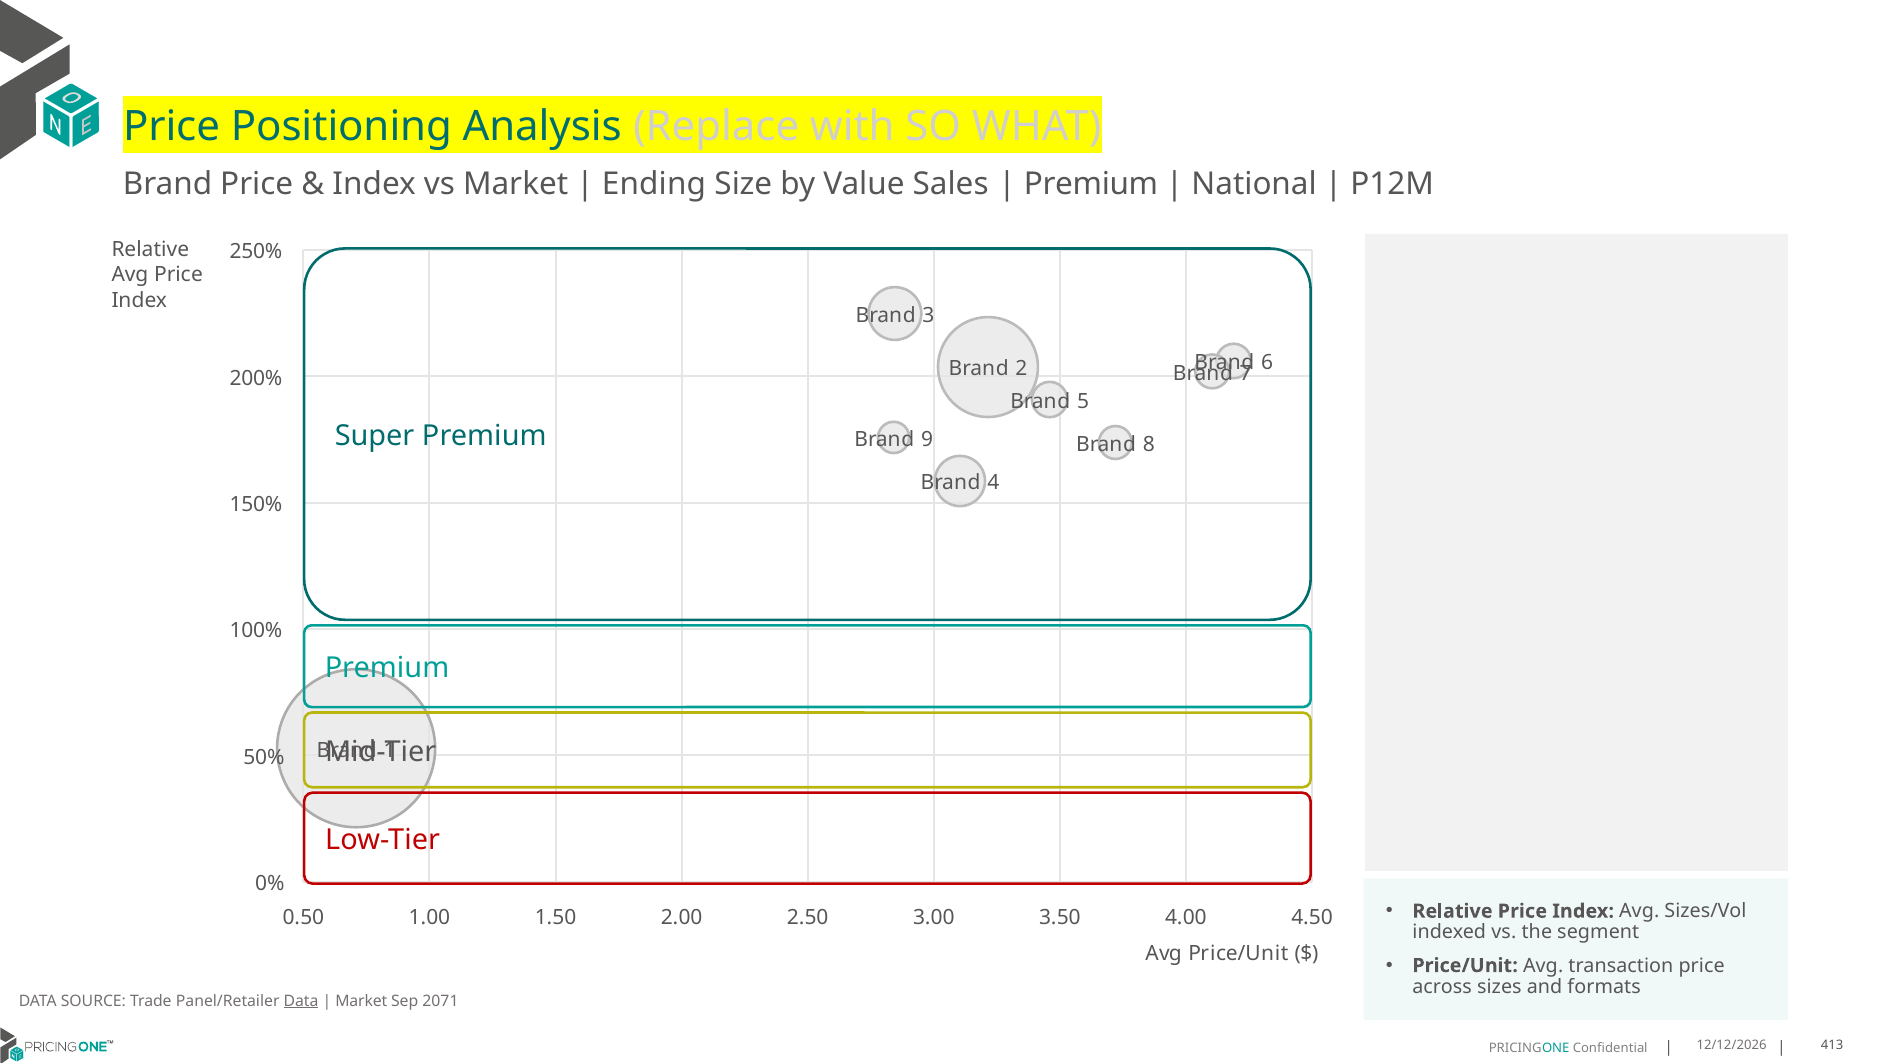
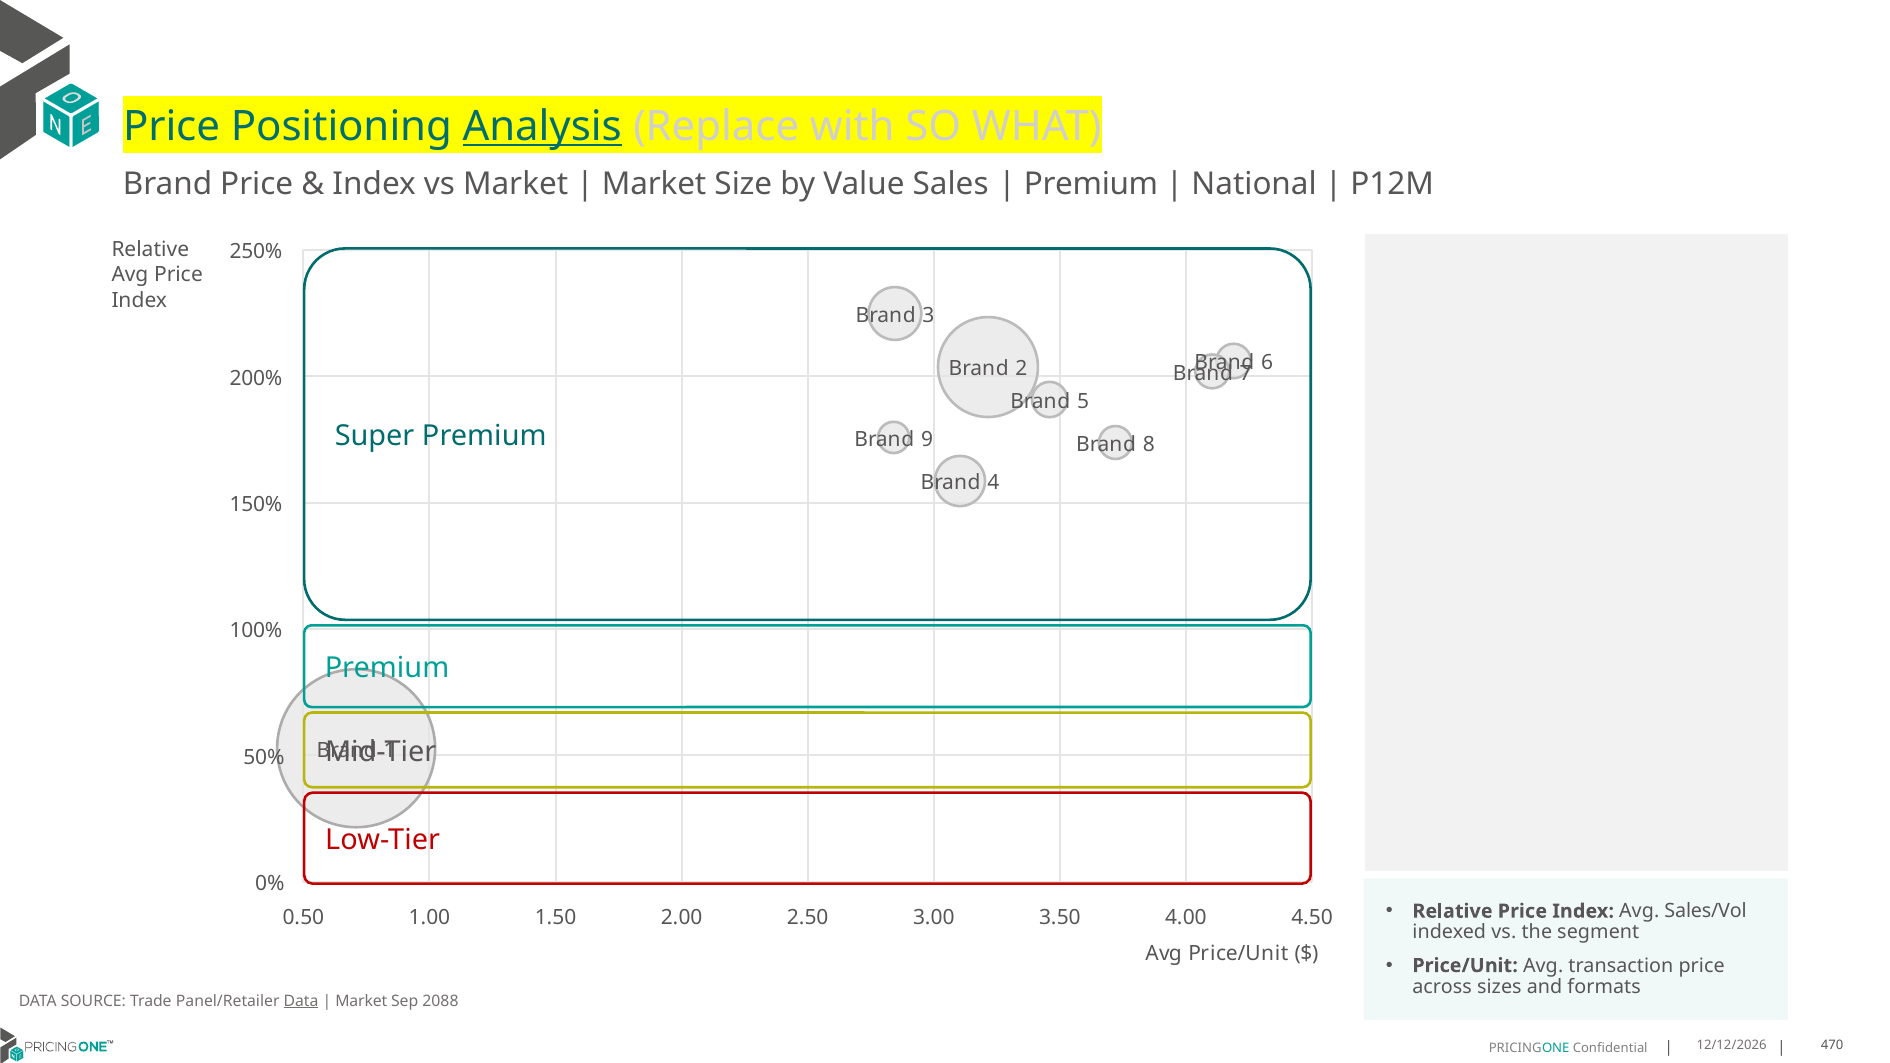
Analysis underline: none -> present
Ending at (654, 184): Ending -> Market
Sizes/Vol: Sizes/Vol -> Sales/Vol
2071: 2071 -> 2088
413: 413 -> 470
